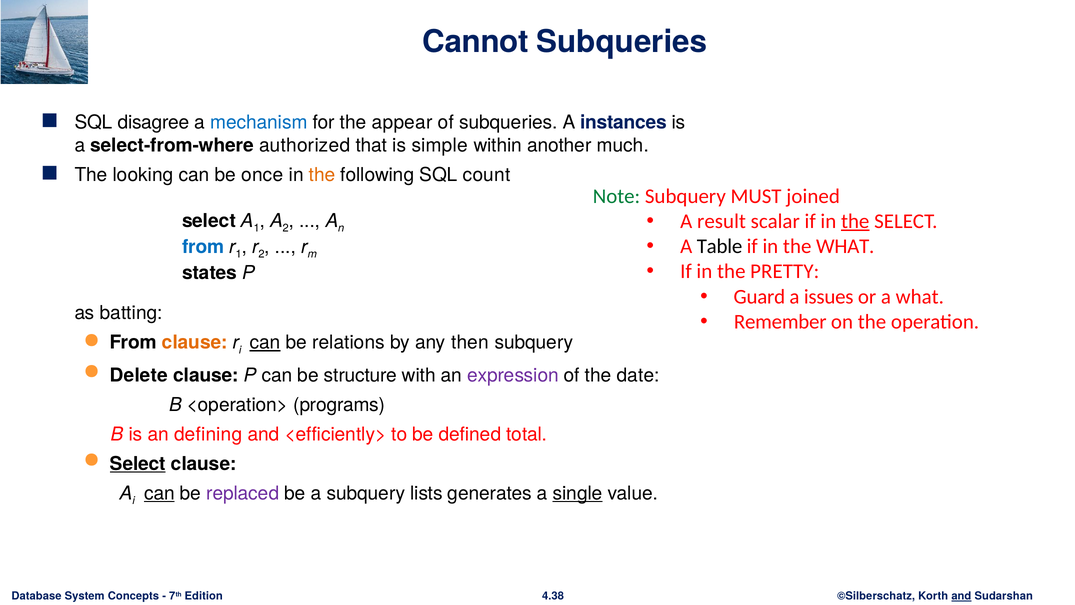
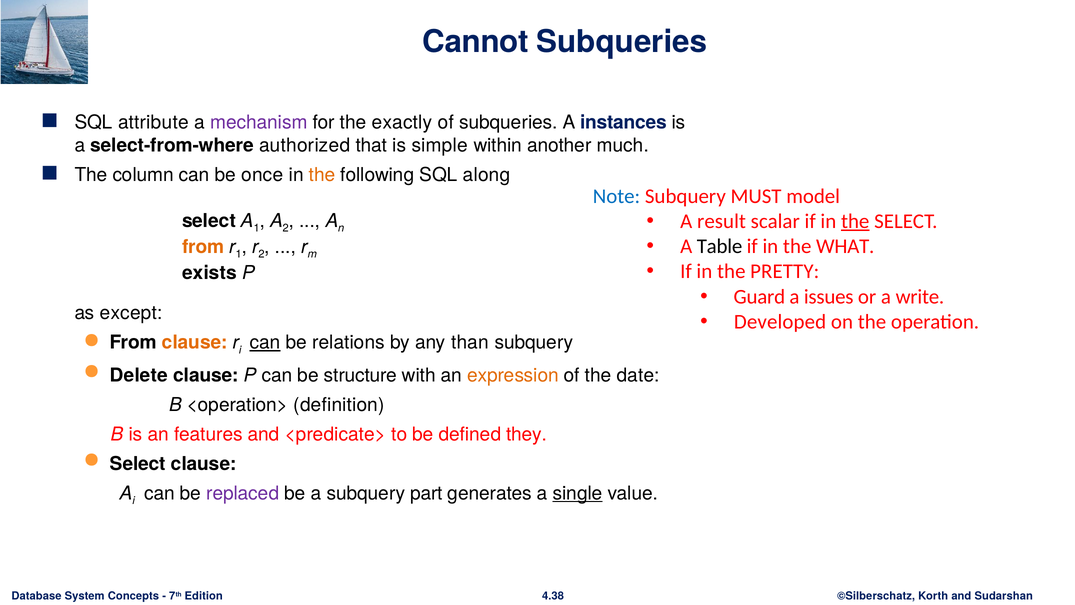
disagree: disagree -> attribute
mechanism colour: blue -> purple
appear: appear -> exactly
looking: looking -> column
count: count -> along
Note colour: green -> blue
joined: joined -> model
from at (203, 247) colour: blue -> orange
states: states -> exists
a what: what -> write
batting: batting -> except
Remember: Remember -> Developed
then: then -> than
expression colour: purple -> orange
programs: programs -> definition
defining: defining -> features
<efficiently>: <efficiently> -> <predicate>
total: total -> they
Select at (138, 464) underline: present -> none
can at (159, 493) underline: present -> none
lists: lists -> part
and at (961, 596) underline: present -> none
